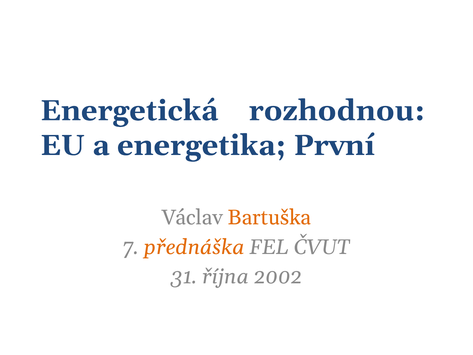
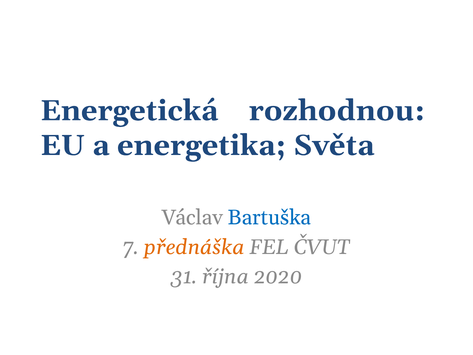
První: První -> Světa
Bartuška colour: orange -> blue
2002: 2002 -> 2020
